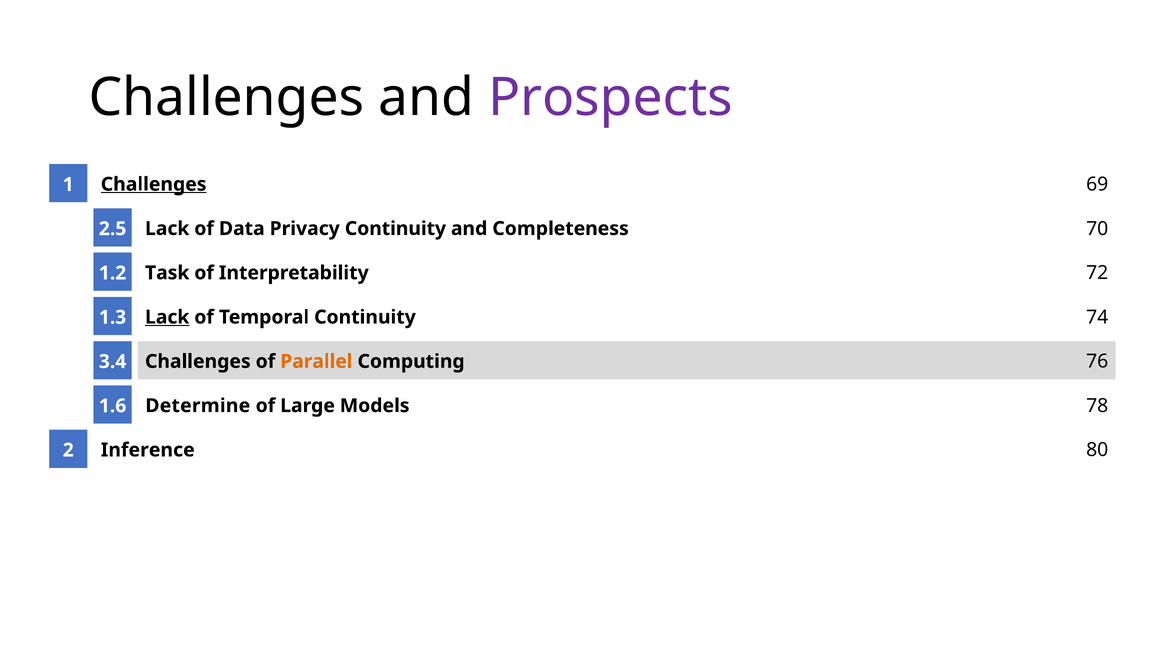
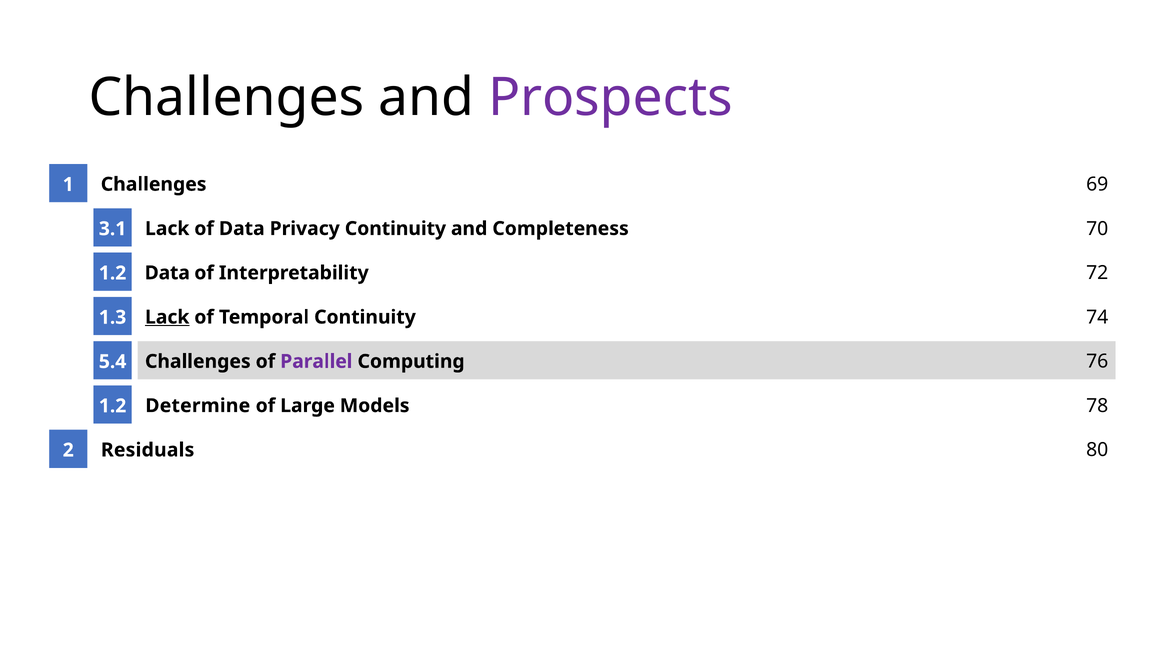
Challenges at (154, 184) underline: present -> none
2.5: 2.5 -> 3.1
Task at (167, 273): Task -> Data
Parallel colour: orange -> purple
3.4: 3.4 -> 5.4
1.6 at (113, 406): 1.6 -> 1.2
Inference: Inference -> Residuals
